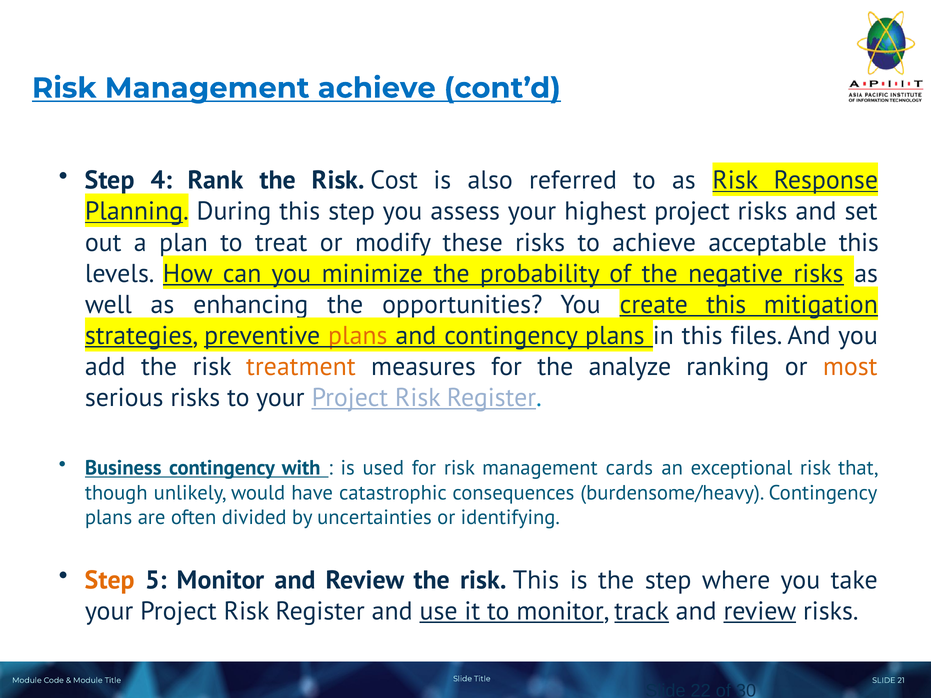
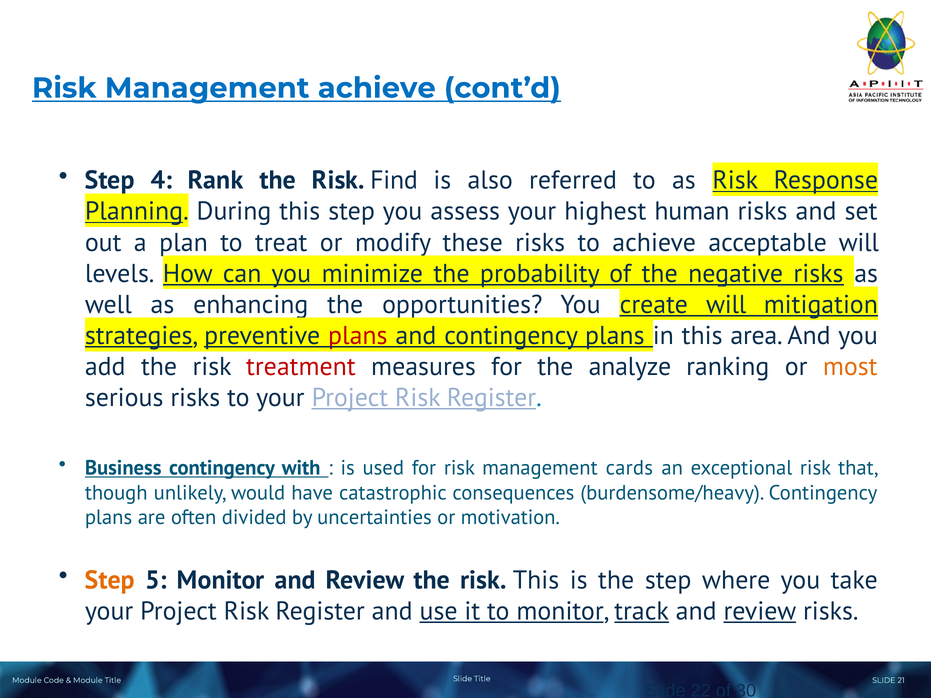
Cost: Cost -> Find
highest project: project -> human
acceptable this: this -> will
create this: this -> will
plans at (358, 336) colour: orange -> red
files: files -> area
treatment colour: orange -> red
identifying: identifying -> motivation
